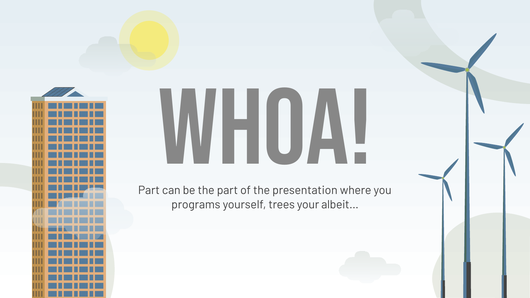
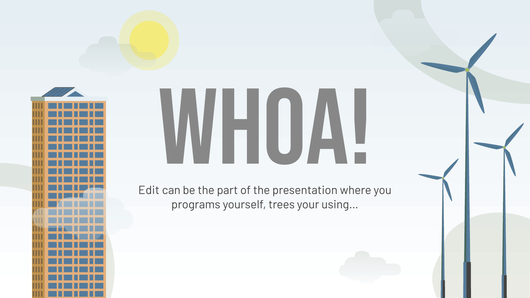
Part at (149, 190): Part -> Edit
albeit…: albeit… -> using…
